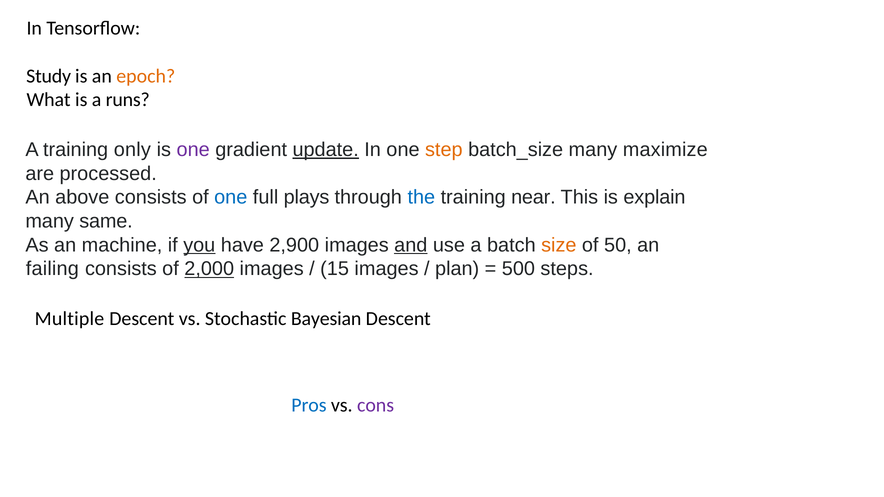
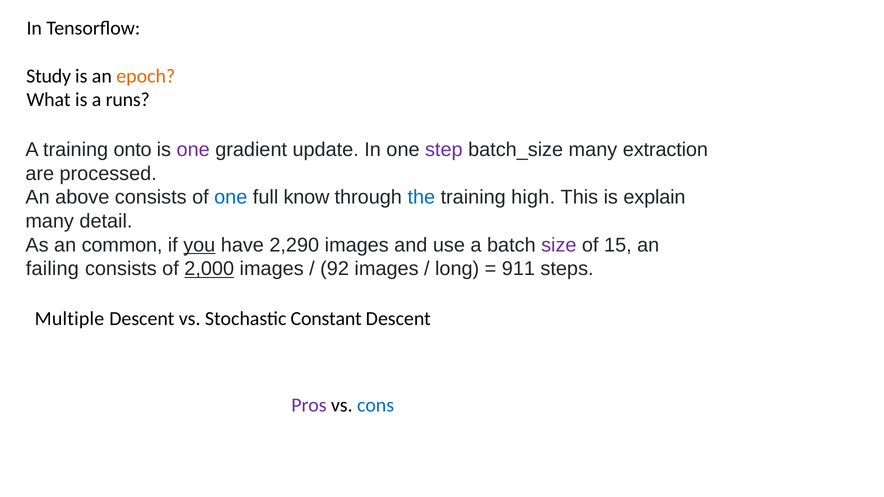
only: only -> onto
update underline: present -> none
step colour: orange -> purple
maximize: maximize -> extraction
plays: plays -> know
near: near -> high
same: same -> detail
machine: machine -> common
2,900: 2,900 -> 2,290
and underline: present -> none
size colour: orange -> purple
50: 50 -> 15
15: 15 -> 92
plan: plan -> long
500: 500 -> 911
Bayesian: Bayesian -> Constant
Pros colour: blue -> purple
cons colour: purple -> blue
